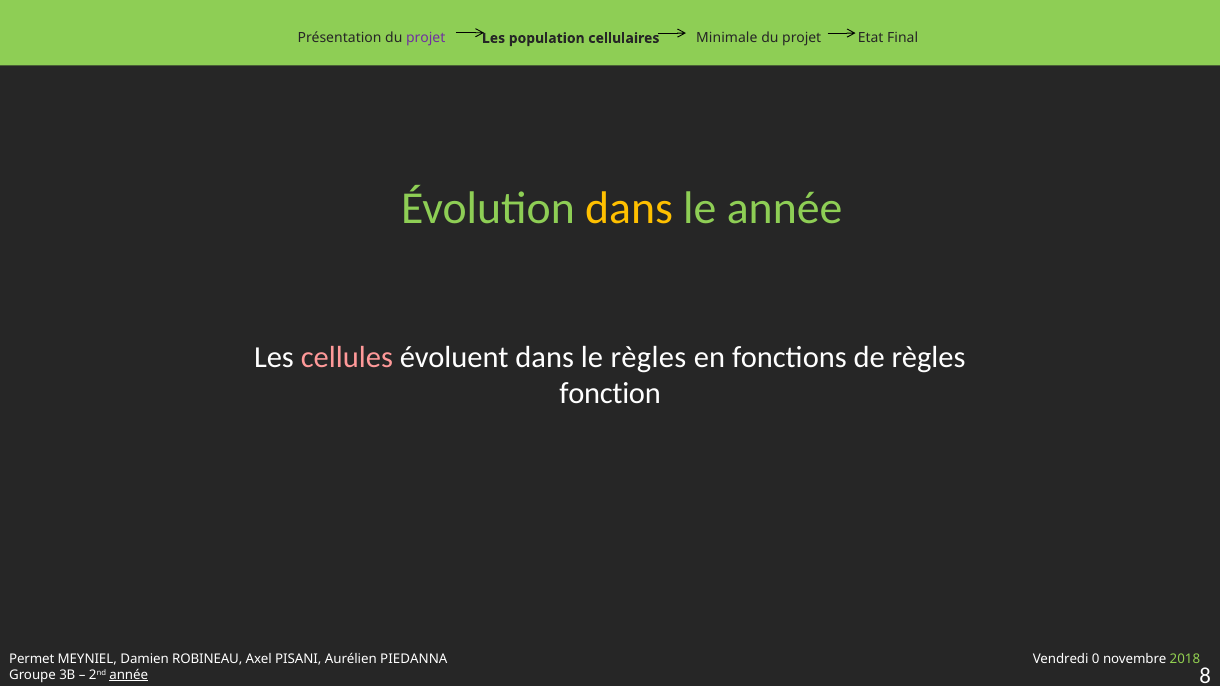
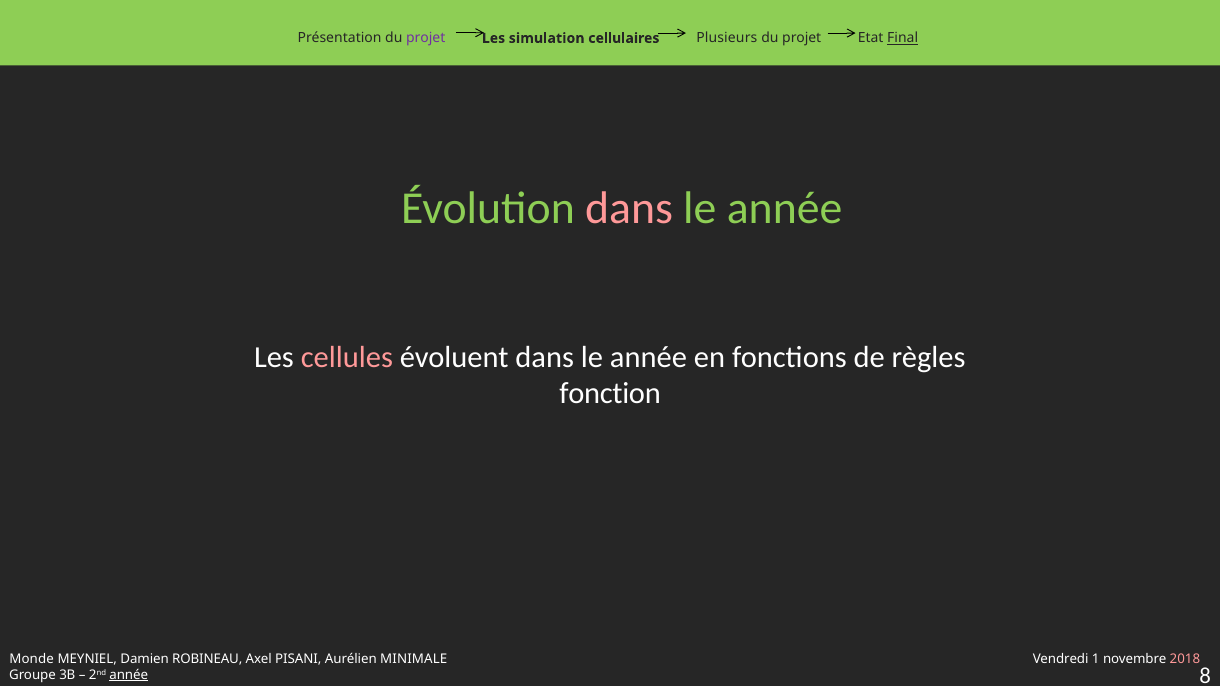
population: population -> simulation
Minimale: Minimale -> Plusieurs
Final underline: none -> present
dans at (629, 209) colour: yellow -> pink
évoluent dans le règles: règles -> année
Permet: Permet -> Monde
PIEDANNA: PIEDANNA -> MINIMALE
0: 0 -> 1
2018 colour: light green -> pink
